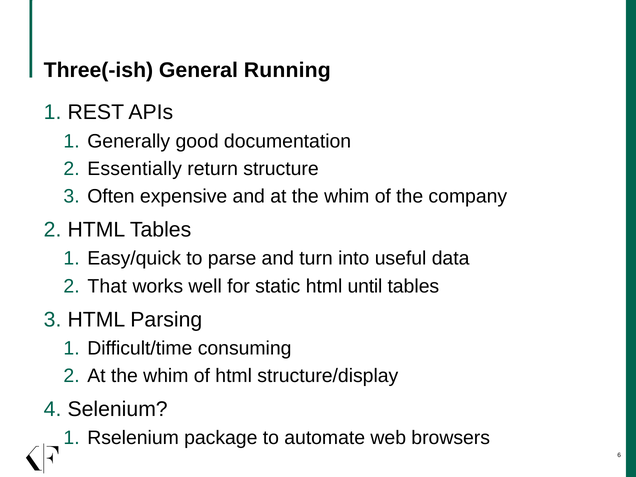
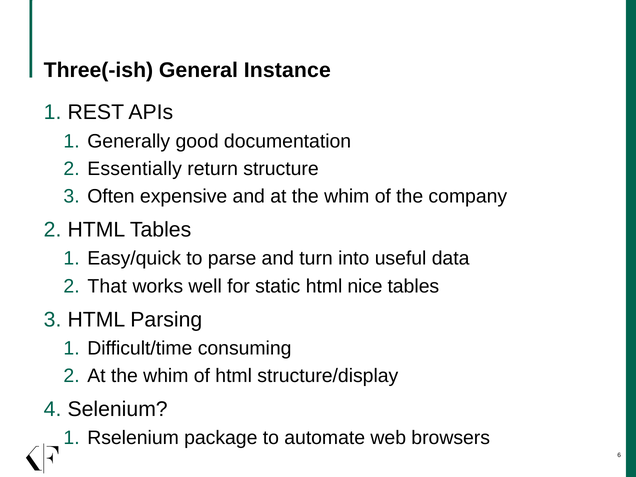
Running: Running -> Instance
until: until -> nice
